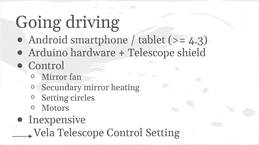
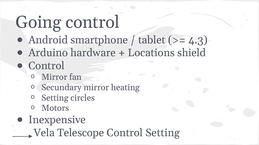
Going driving: driving -> control
Telescope at (151, 53): Telescope -> Locations
